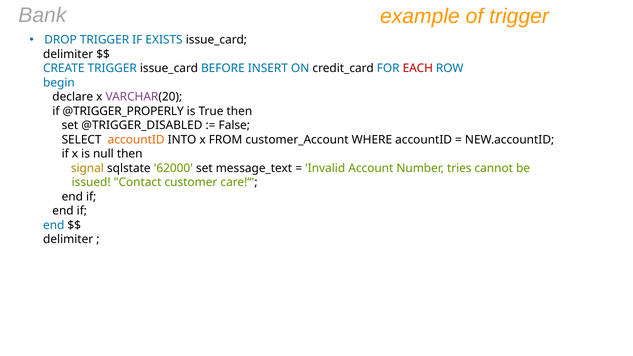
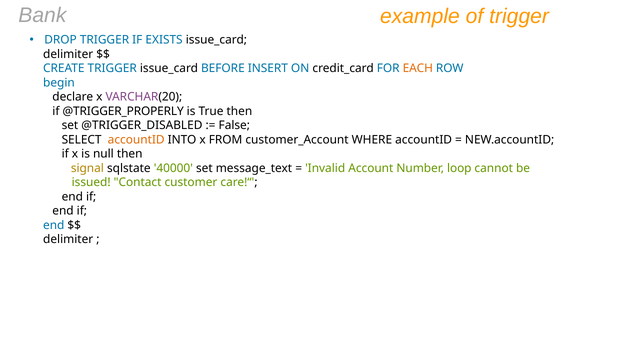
EACH colour: red -> orange
62000: 62000 -> 40000
tries: tries -> loop
